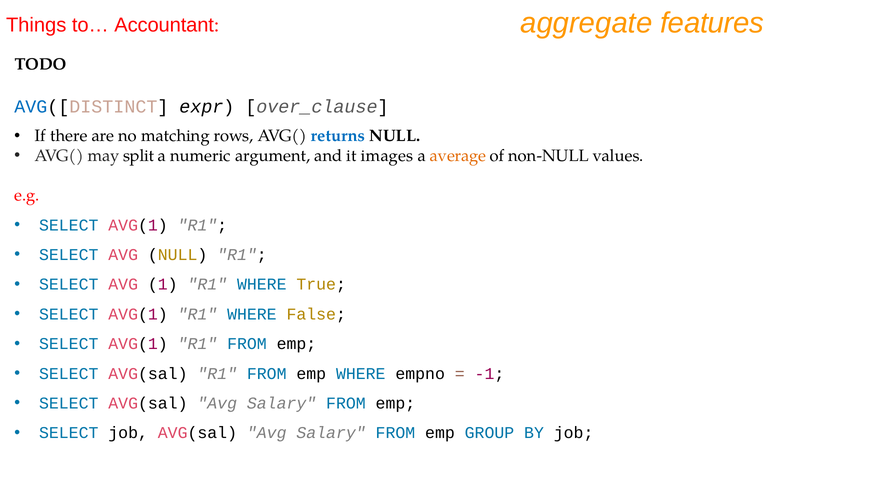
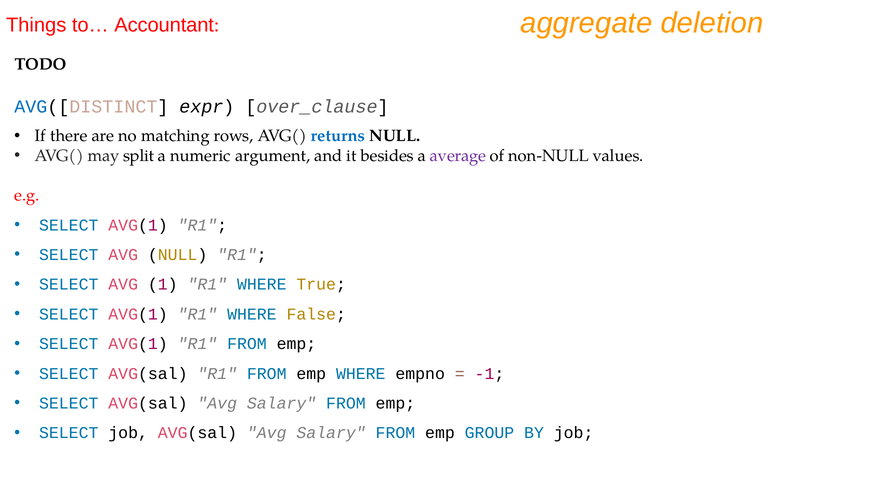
features: features -> deletion
images: images -> besides
average colour: orange -> purple
